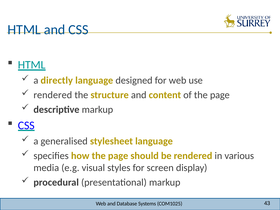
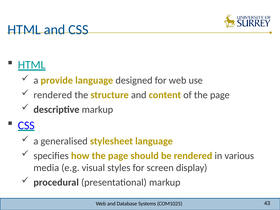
directly: directly -> provide
